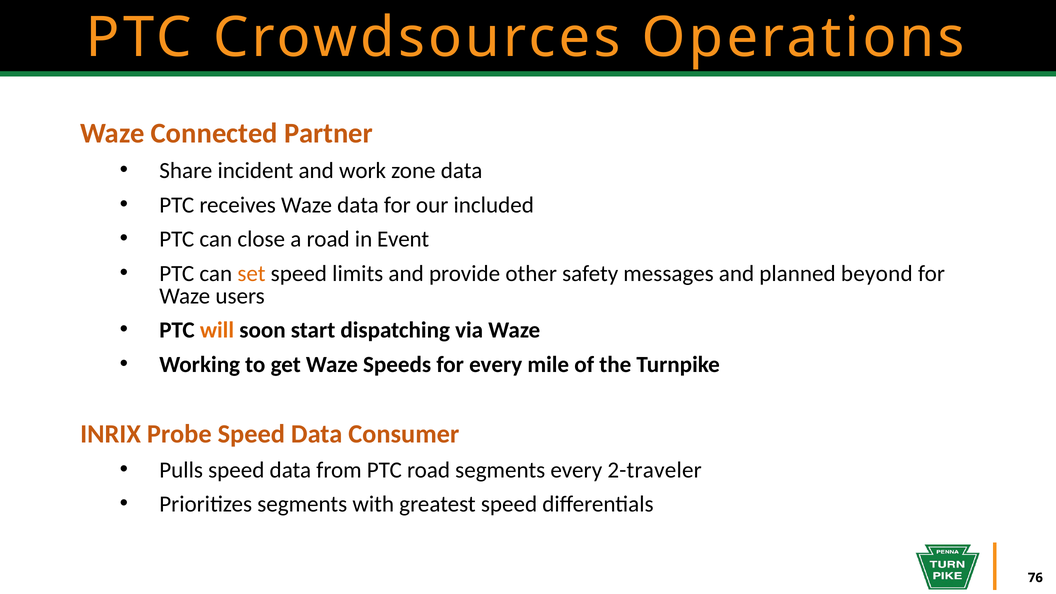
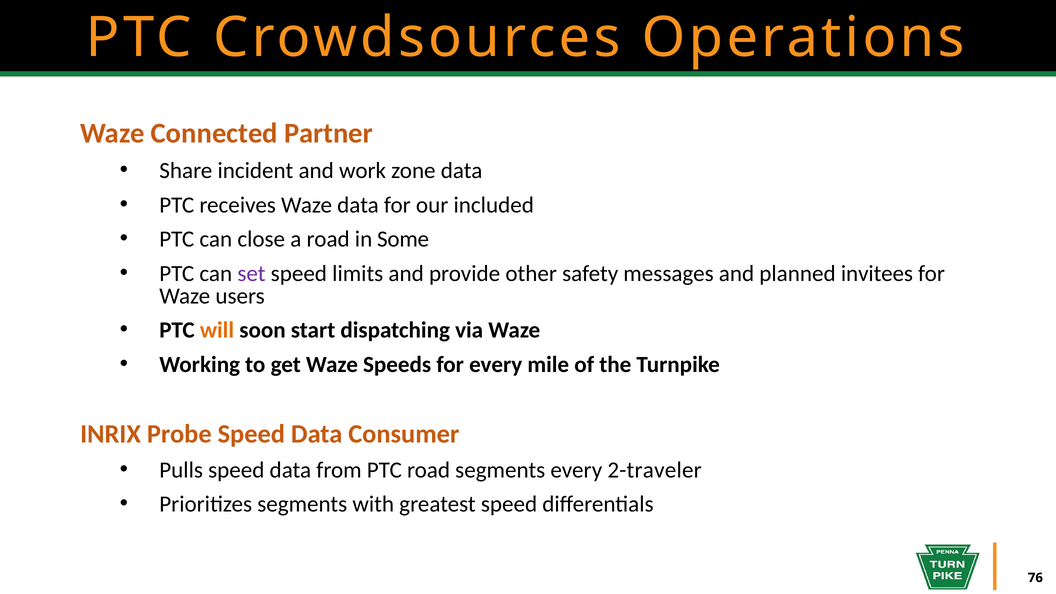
Event: Event -> Some
set colour: orange -> purple
beyond: beyond -> invitees
